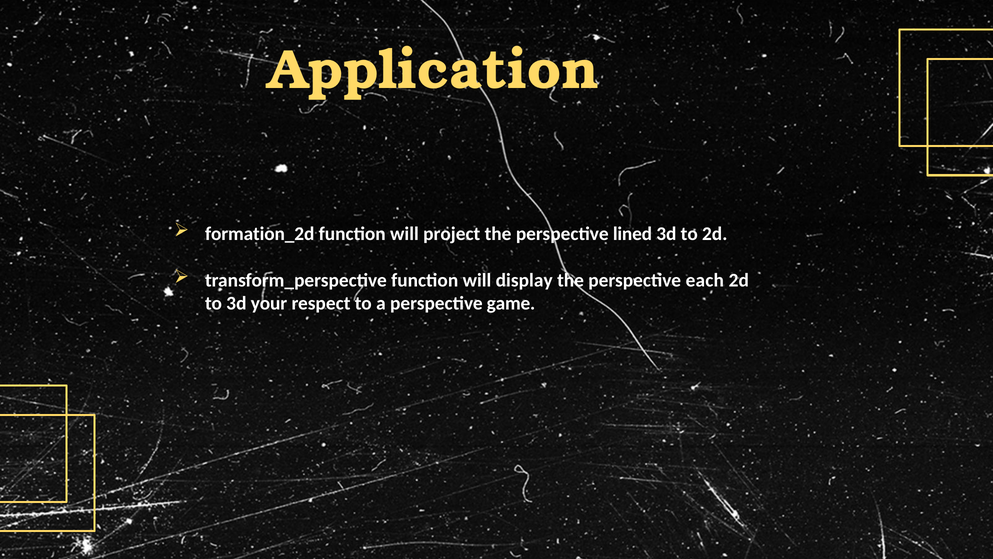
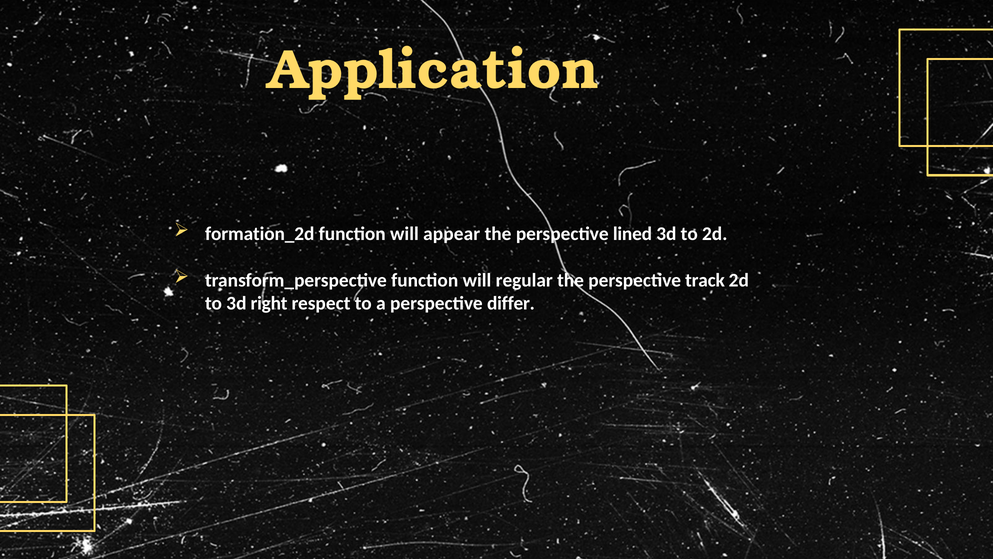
project: project -> appear
display: display -> regular
each: each -> track
your: your -> right
game: game -> differ
